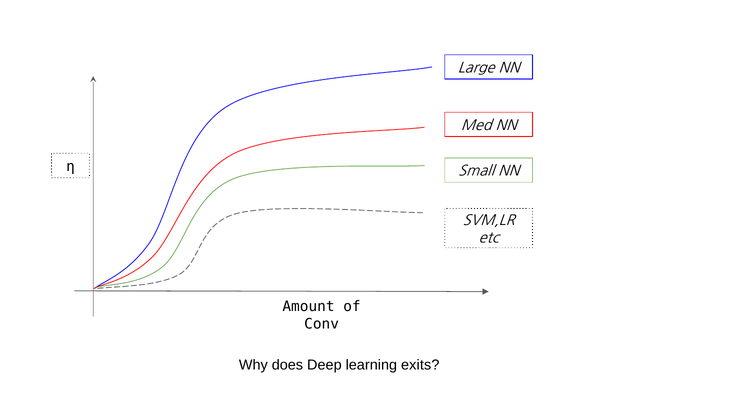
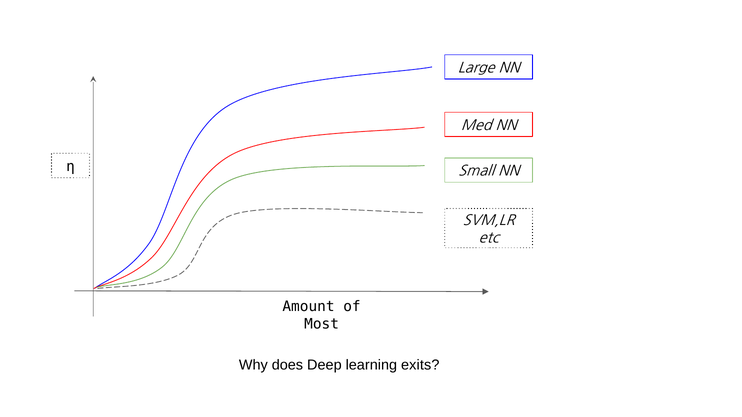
Conv: Conv -> Most
